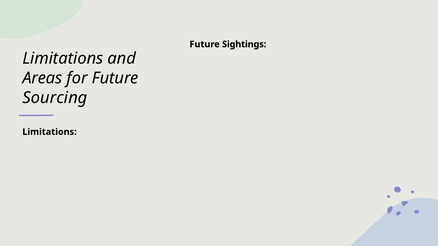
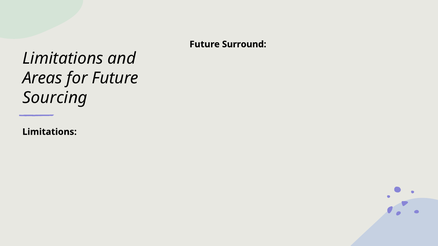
Sightings: Sightings -> Surround
